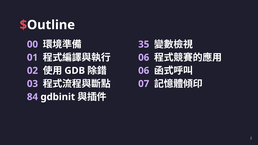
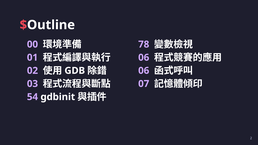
35: 35 -> 78
84: 84 -> 54
